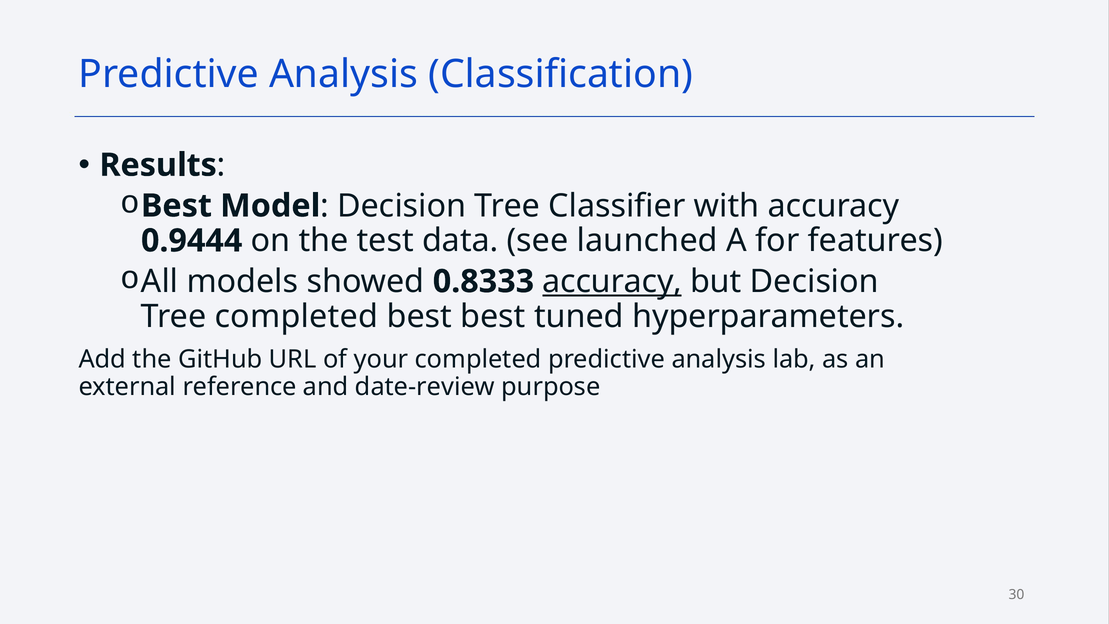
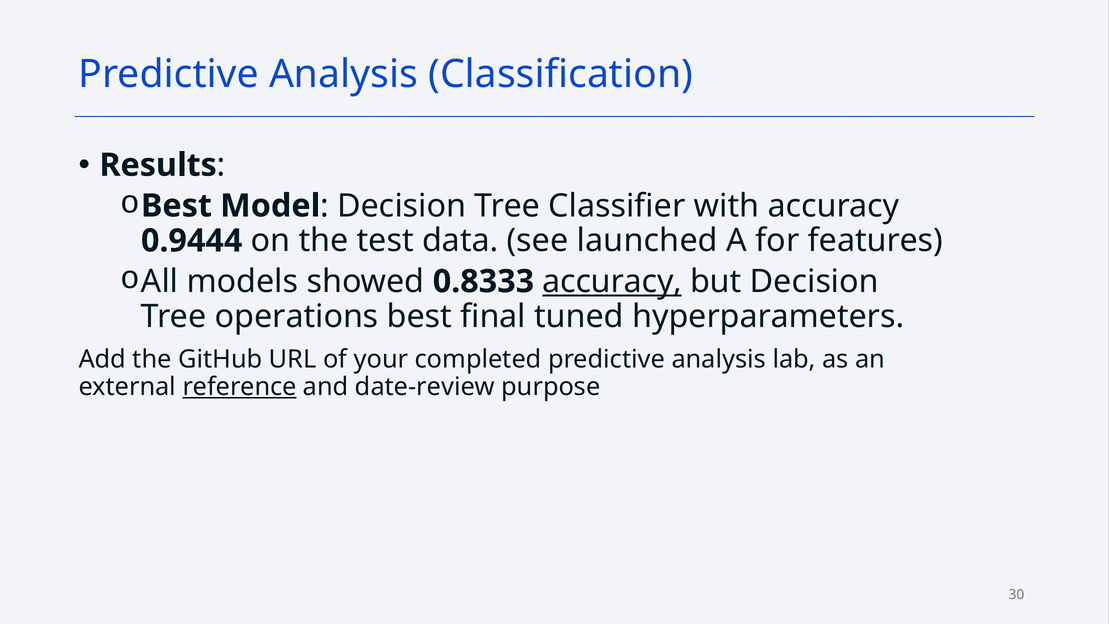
Tree completed: completed -> operations
best best: best -> final
reference underline: none -> present
